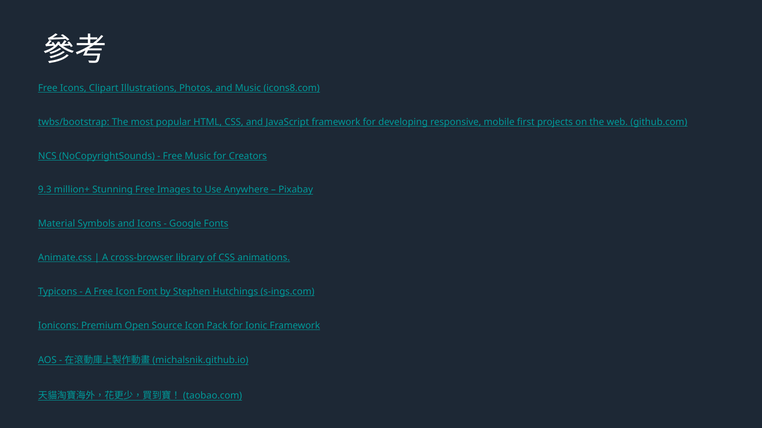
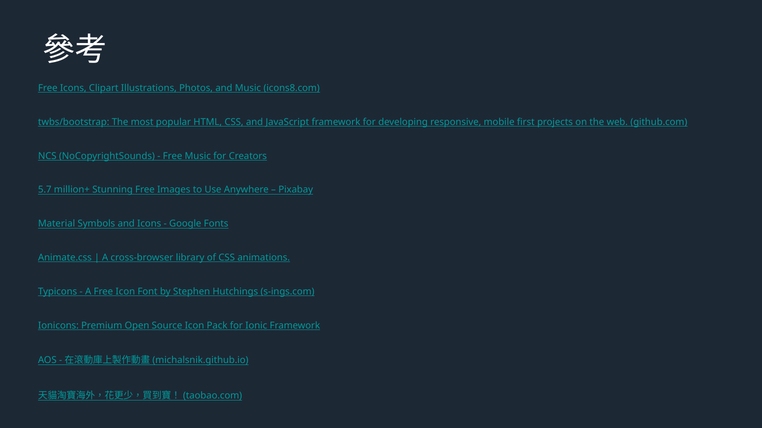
9.3: 9.3 -> 5.7
